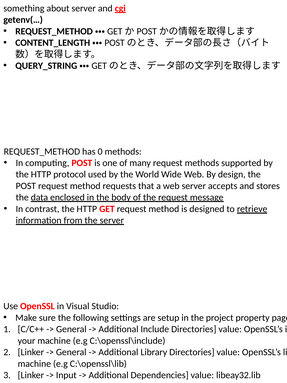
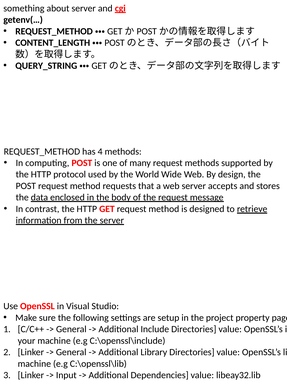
0: 0 -> 4
